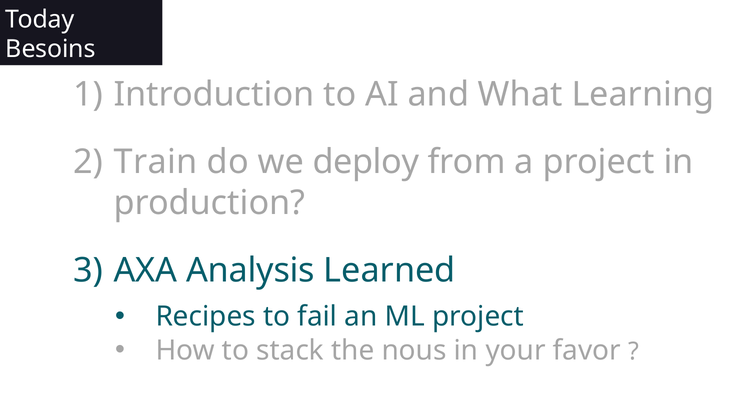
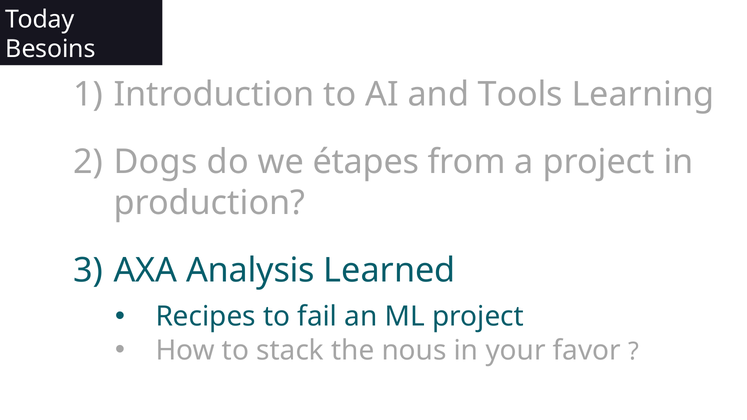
What: What -> Tools
Train: Train -> Dogs
deploy: deploy -> étapes
